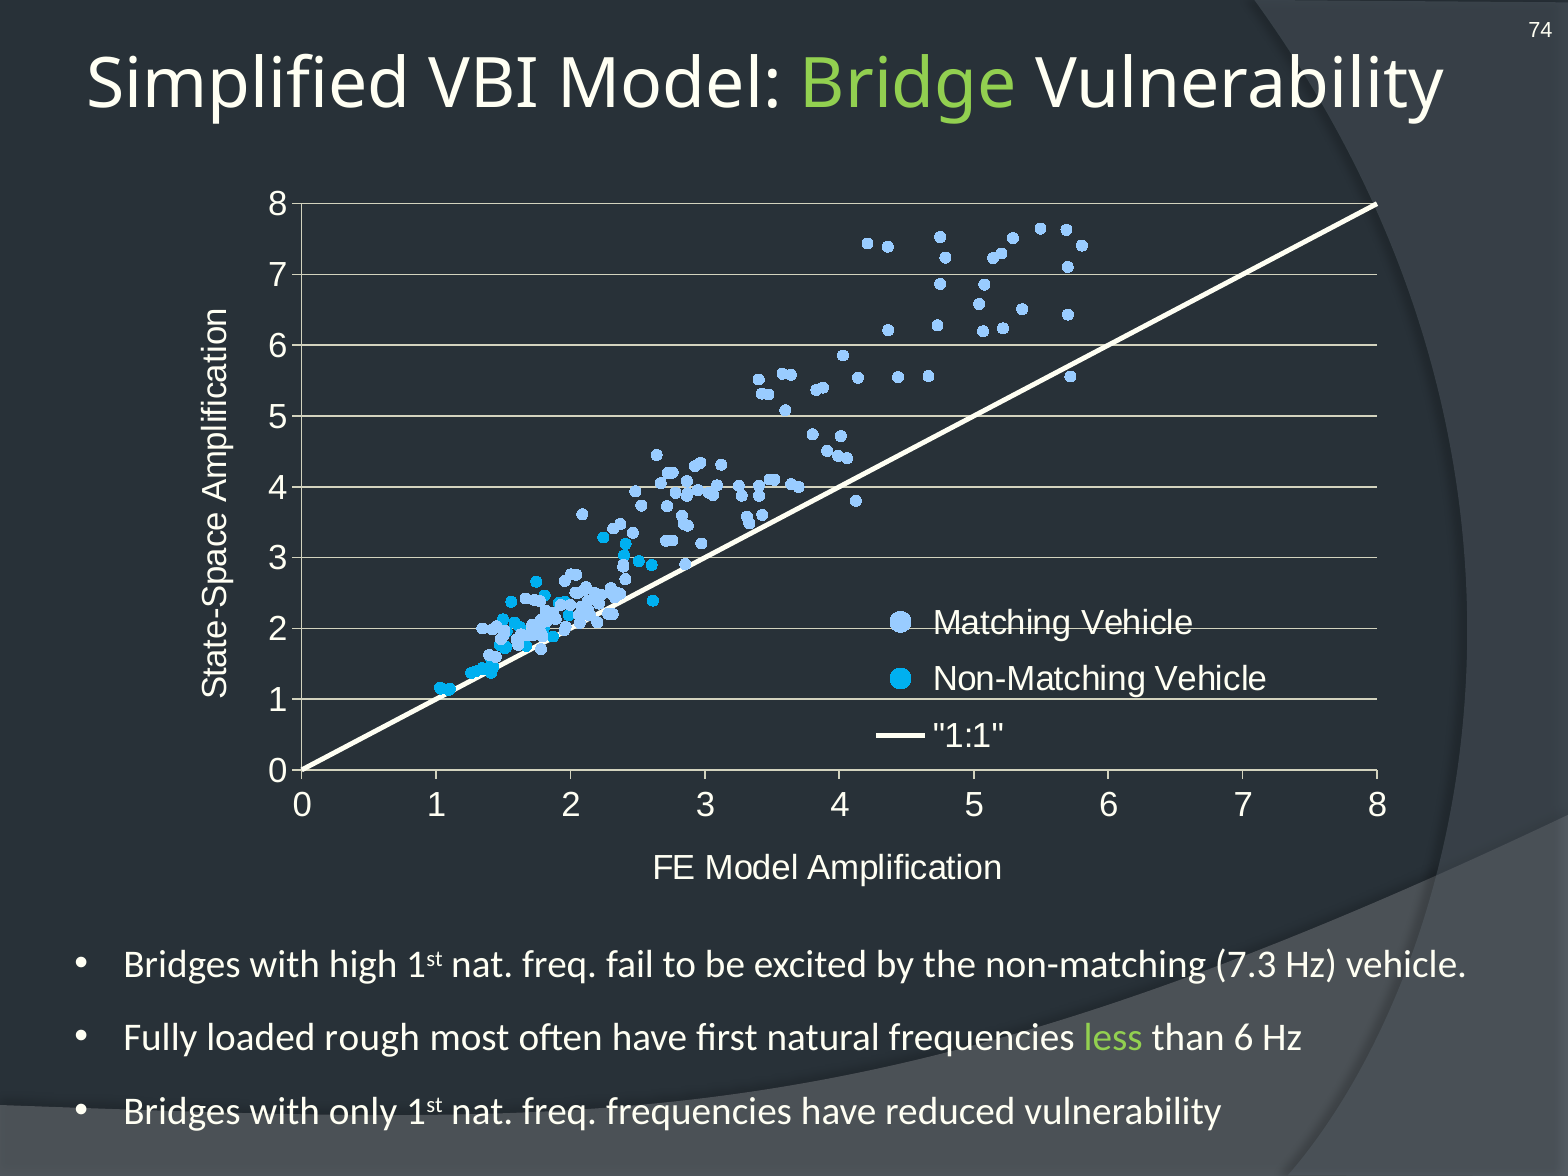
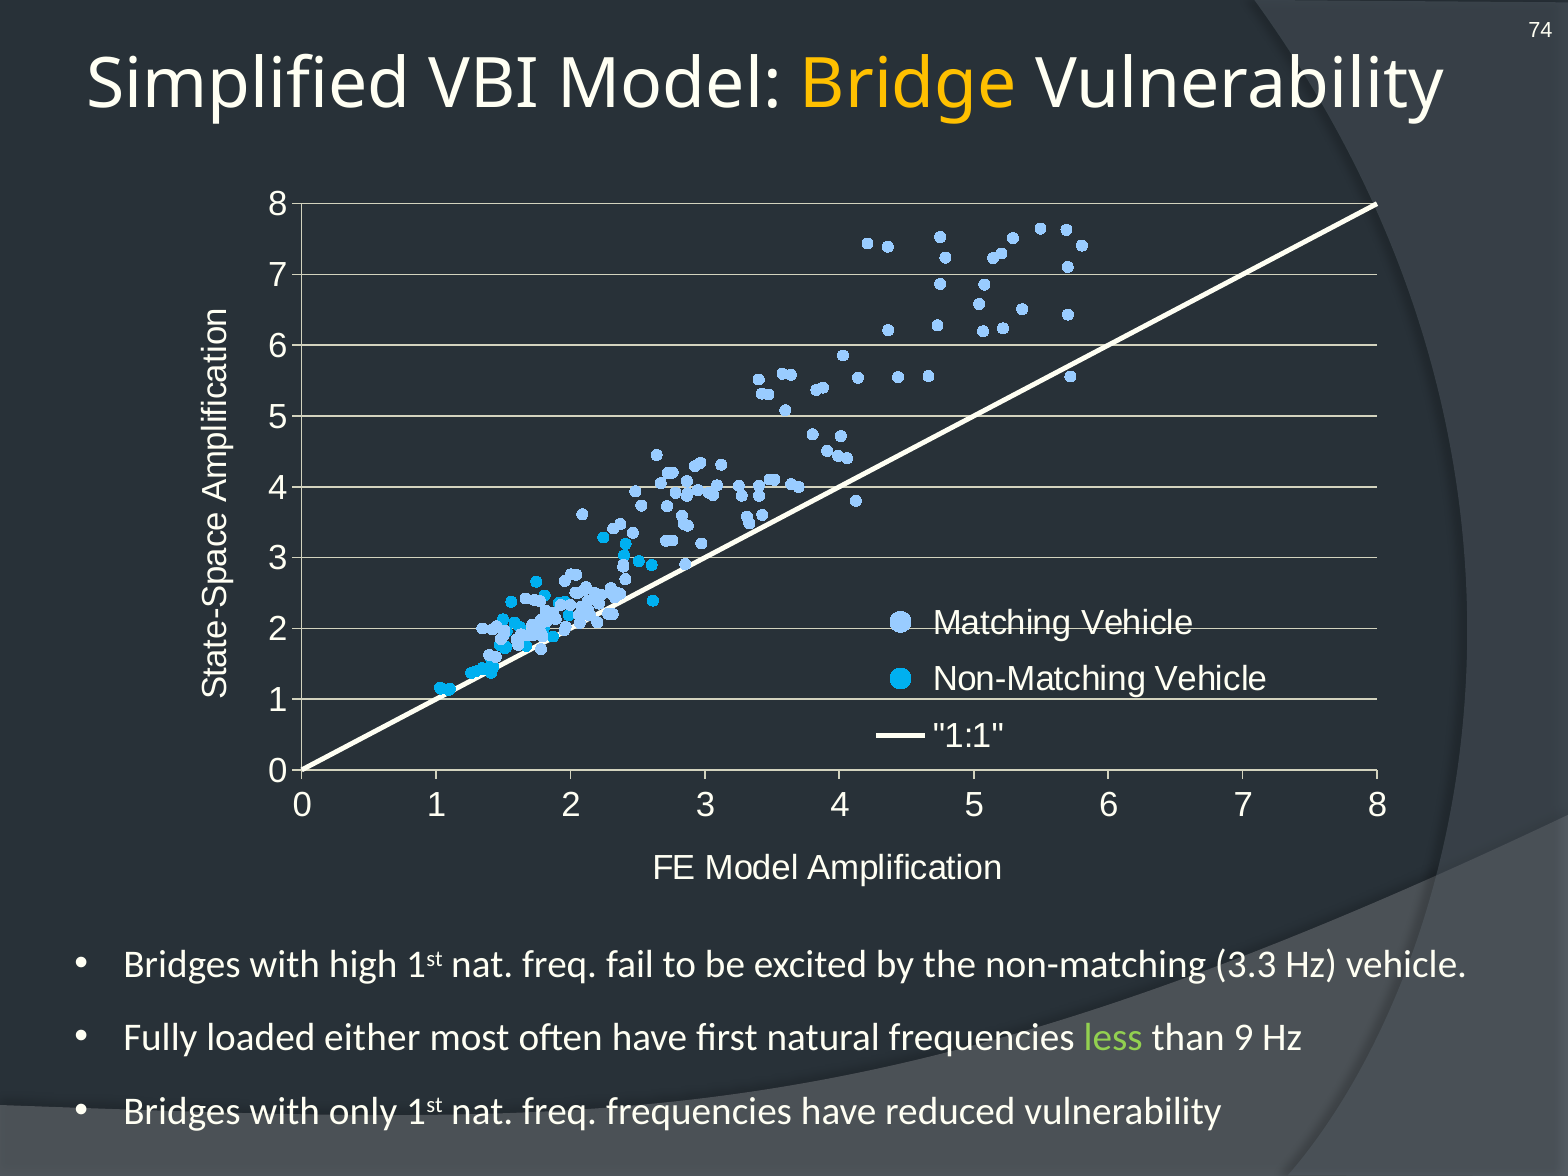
Bridge colour: light green -> yellow
7.3: 7.3 -> 3.3
rough: rough -> either
than 6: 6 -> 9
